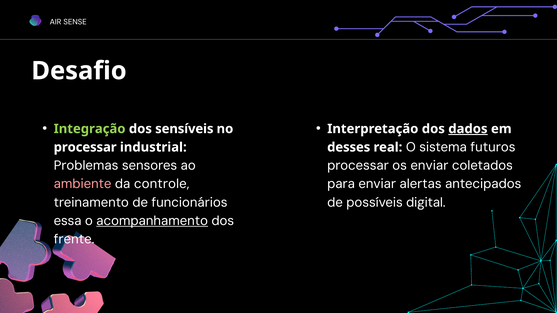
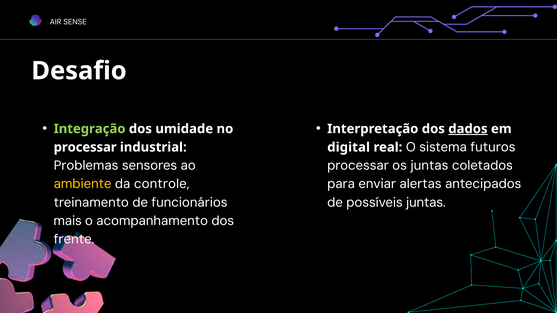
sensíveis: sensíveis -> umidade
desses: desses -> digital
os enviar: enviar -> juntas
ambiente colour: pink -> yellow
possíveis digital: digital -> juntas
essa: essa -> mais
acompanhamento underline: present -> none
